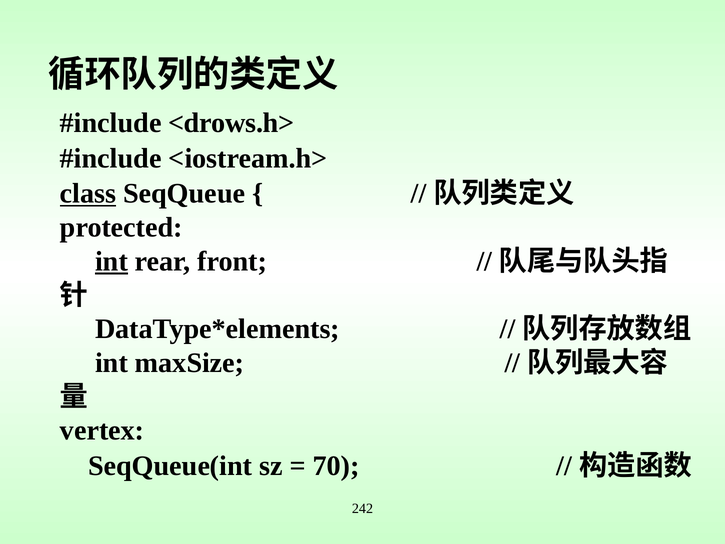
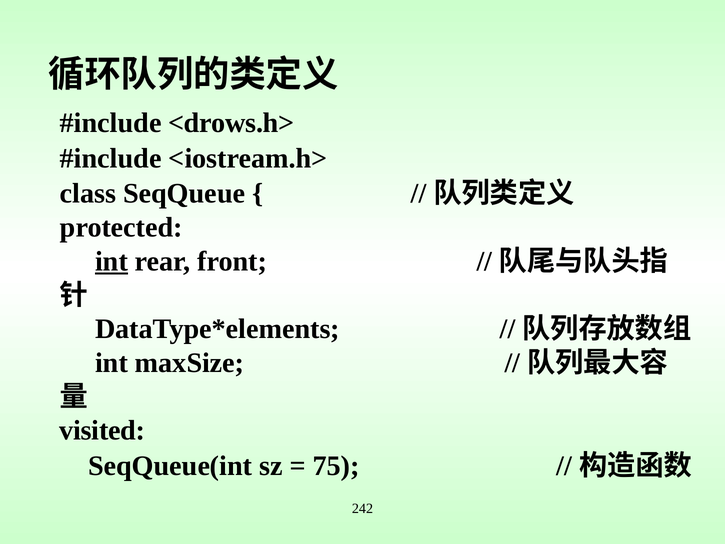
class underline: present -> none
vertex: vertex -> visited
70: 70 -> 75
